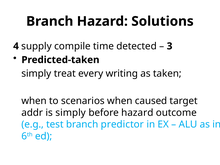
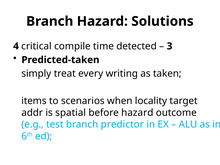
supply: supply -> critical
when at (34, 101): when -> items
caused: caused -> locality
is simply: simply -> spatial
